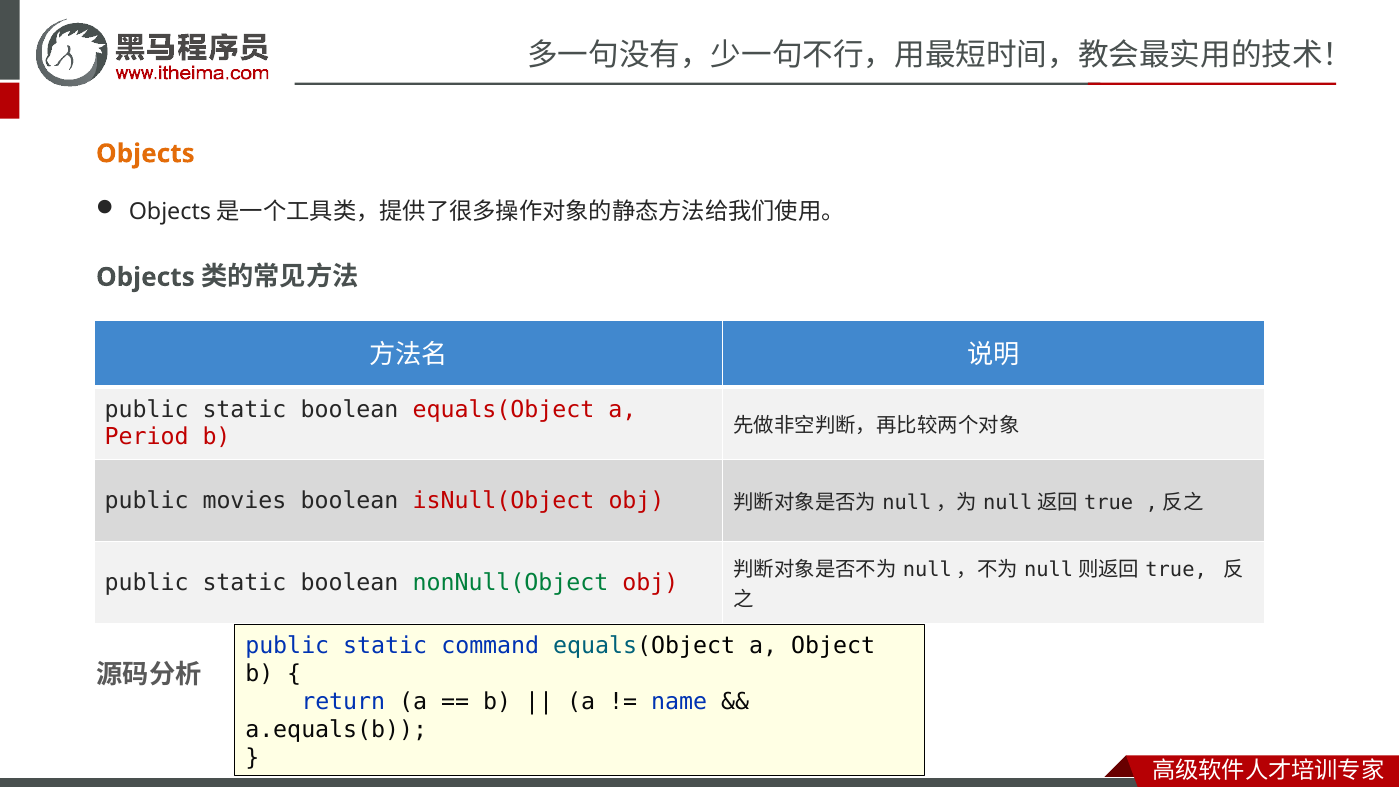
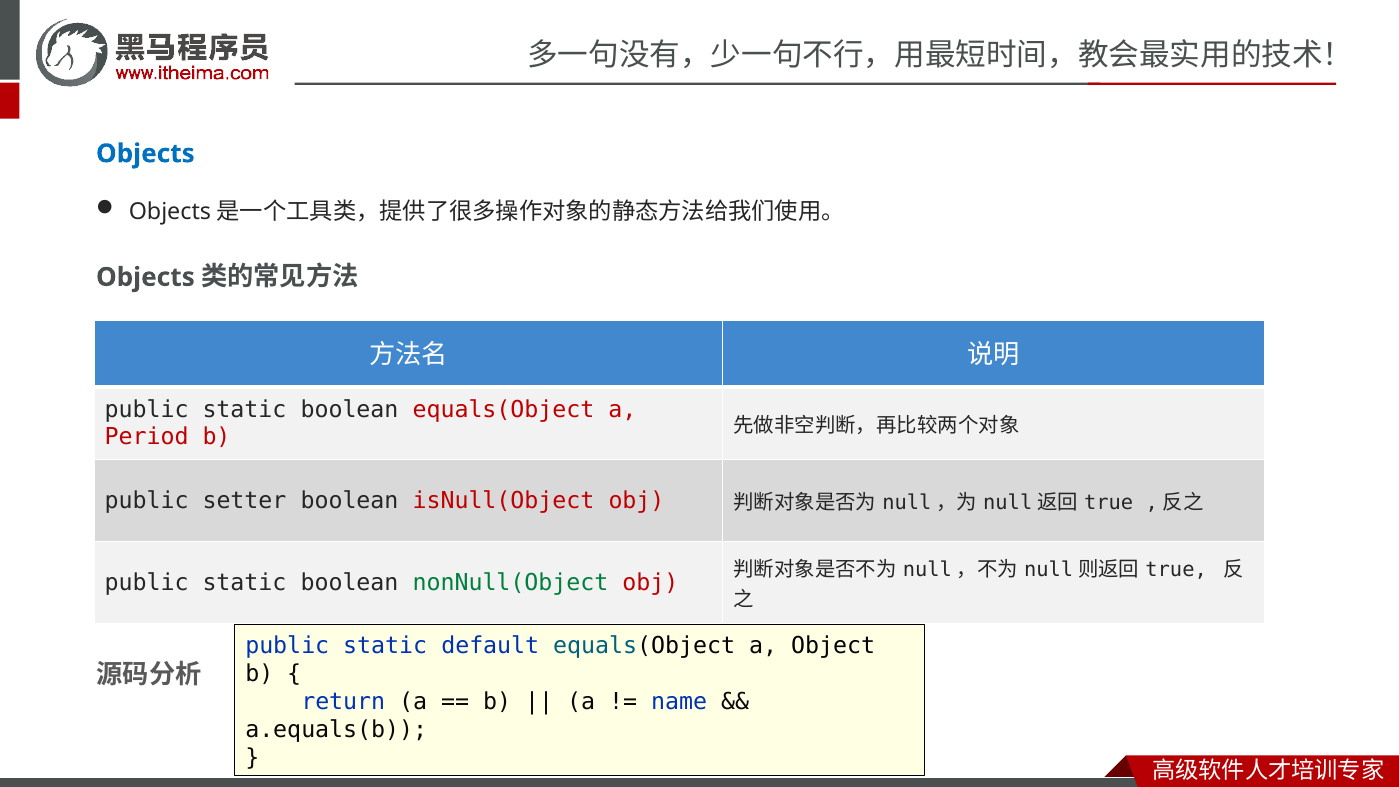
Objects at (145, 154) colour: orange -> blue
movies: movies -> setter
command: command -> default
